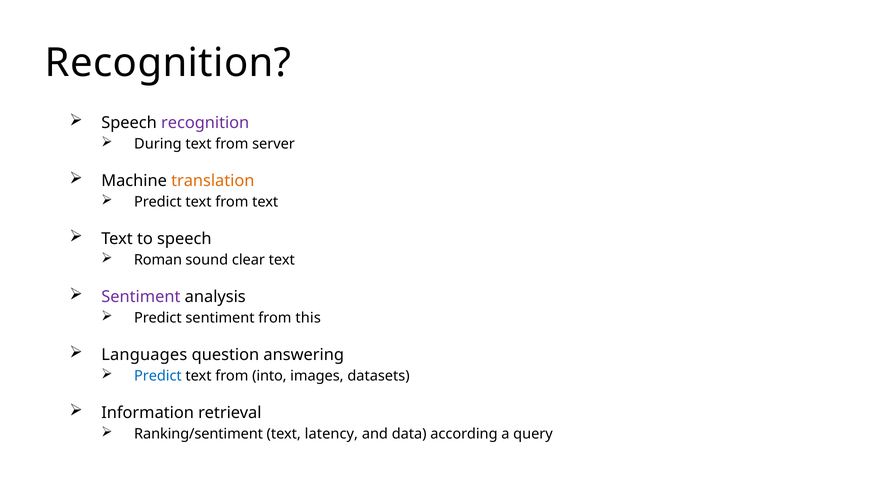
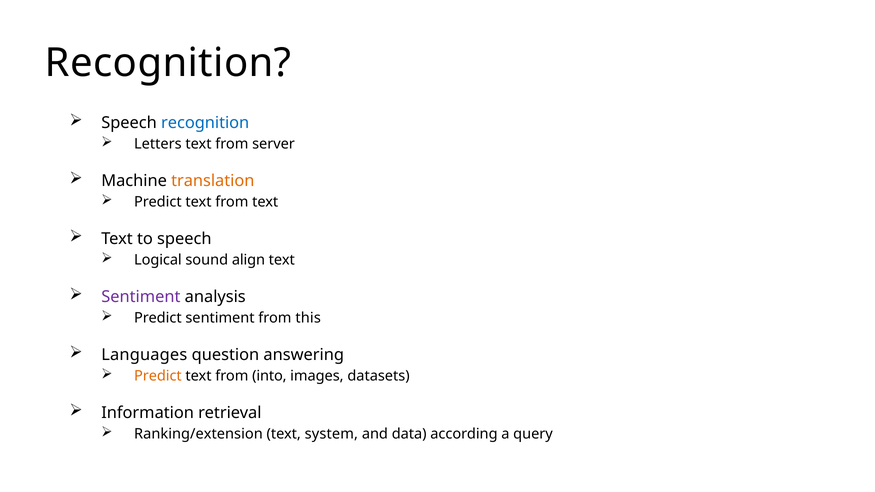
recognition at (205, 123) colour: purple -> blue
During: During -> Letters
Roman: Roman -> Logical
clear: clear -> align
Predict at (158, 376) colour: blue -> orange
Ranking/sentiment: Ranking/sentiment -> Ranking/extension
latency: latency -> system
